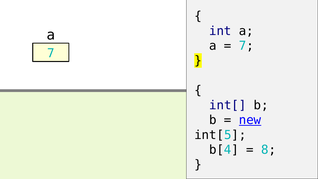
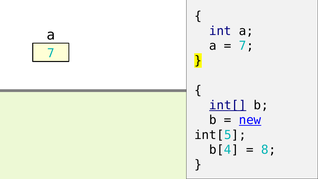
int[ underline: none -> present
